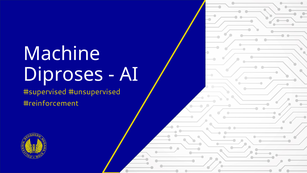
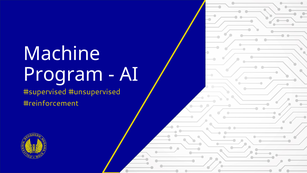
Diproses: Diproses -> Program
